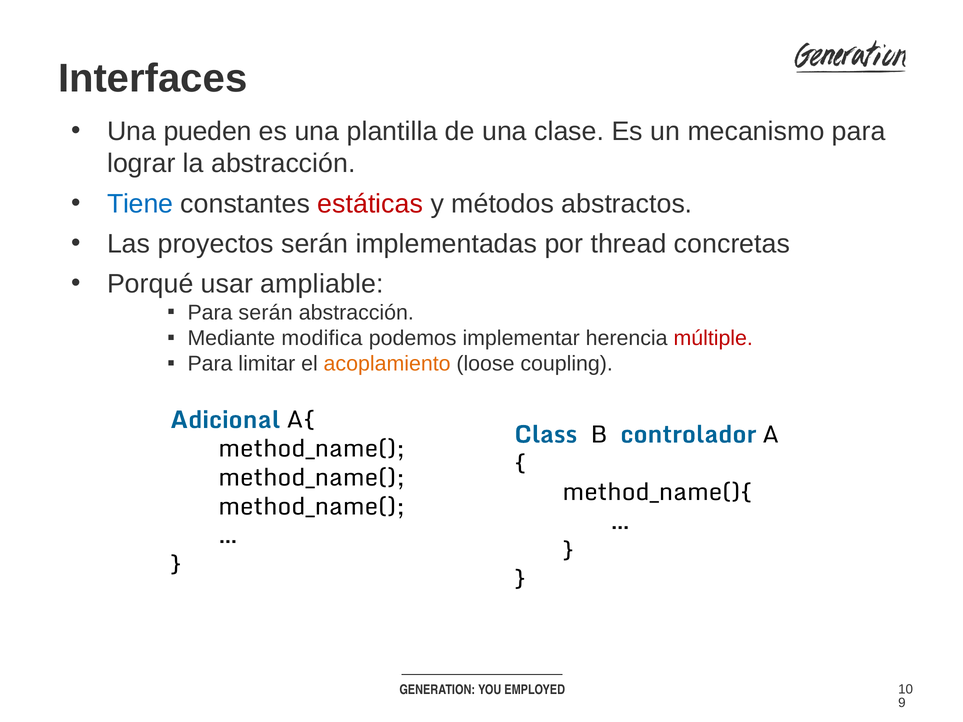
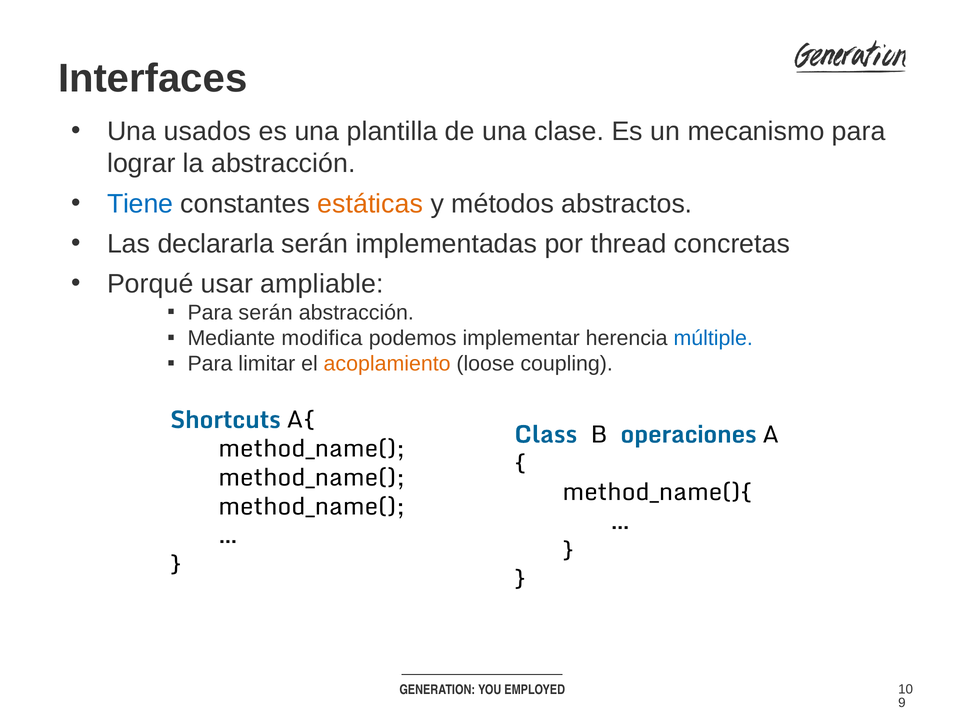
pueden: pueden -> usados
estáticas colour: red -> orange
proyectos: proyectos -> declararla
múltiple colour: red -> blue
Adicional: Adicional -> Shortcuts
controlador: controlador -> operaciones
